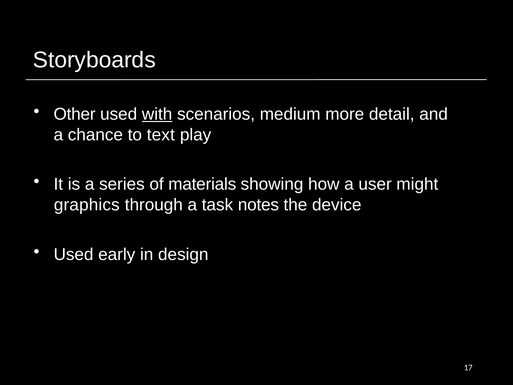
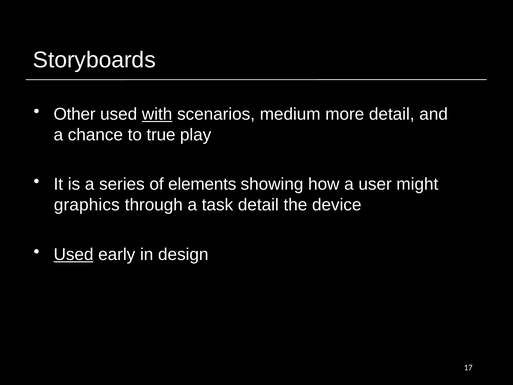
text: text -> true
materials: materials -> elements
task notes: notes -> detail
Used at (74, 254) underline: none -> present
